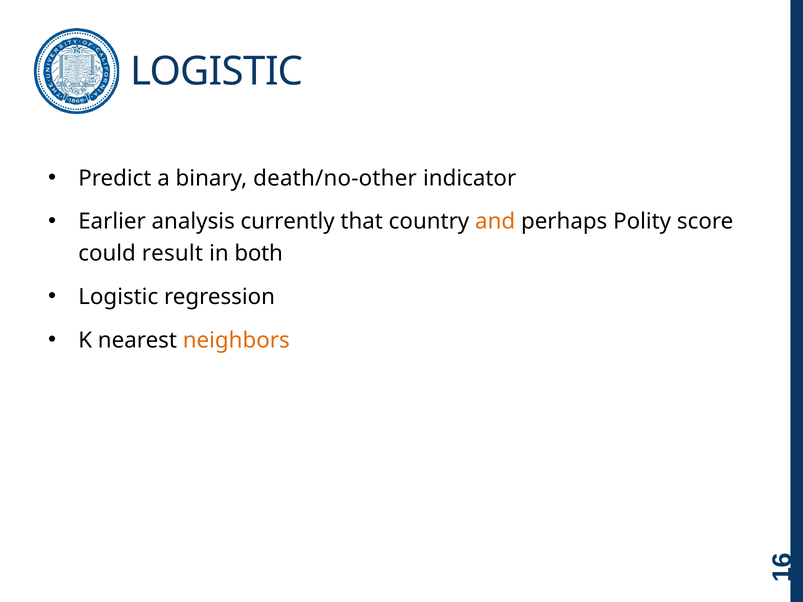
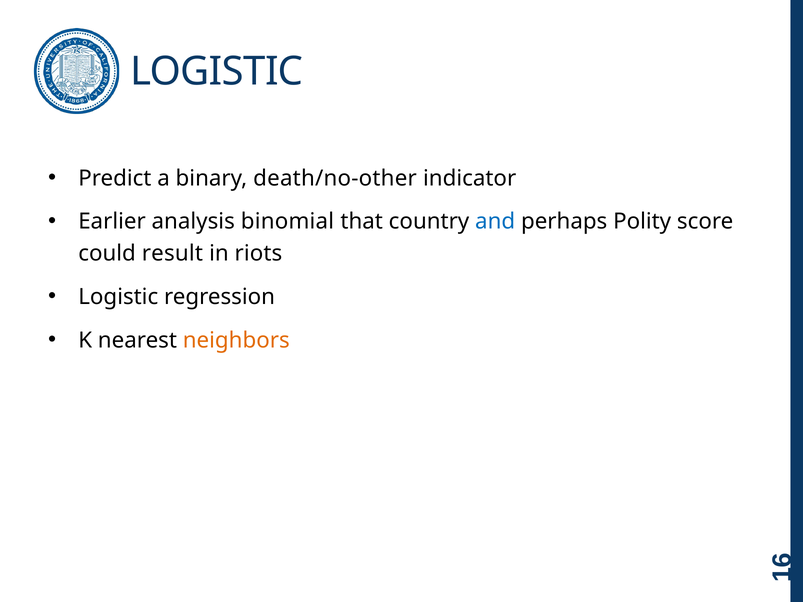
currently: currently -> binomial
and colour: orange -> blue
both: both -> riots
